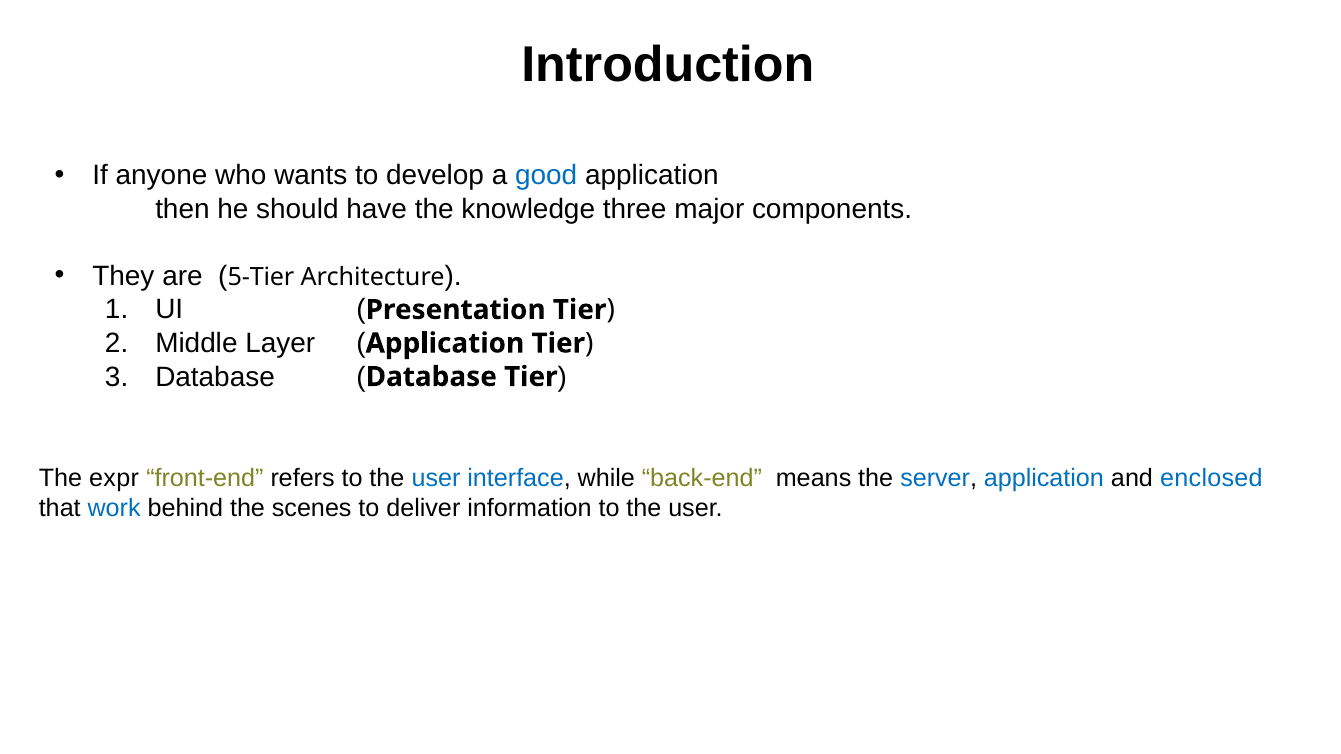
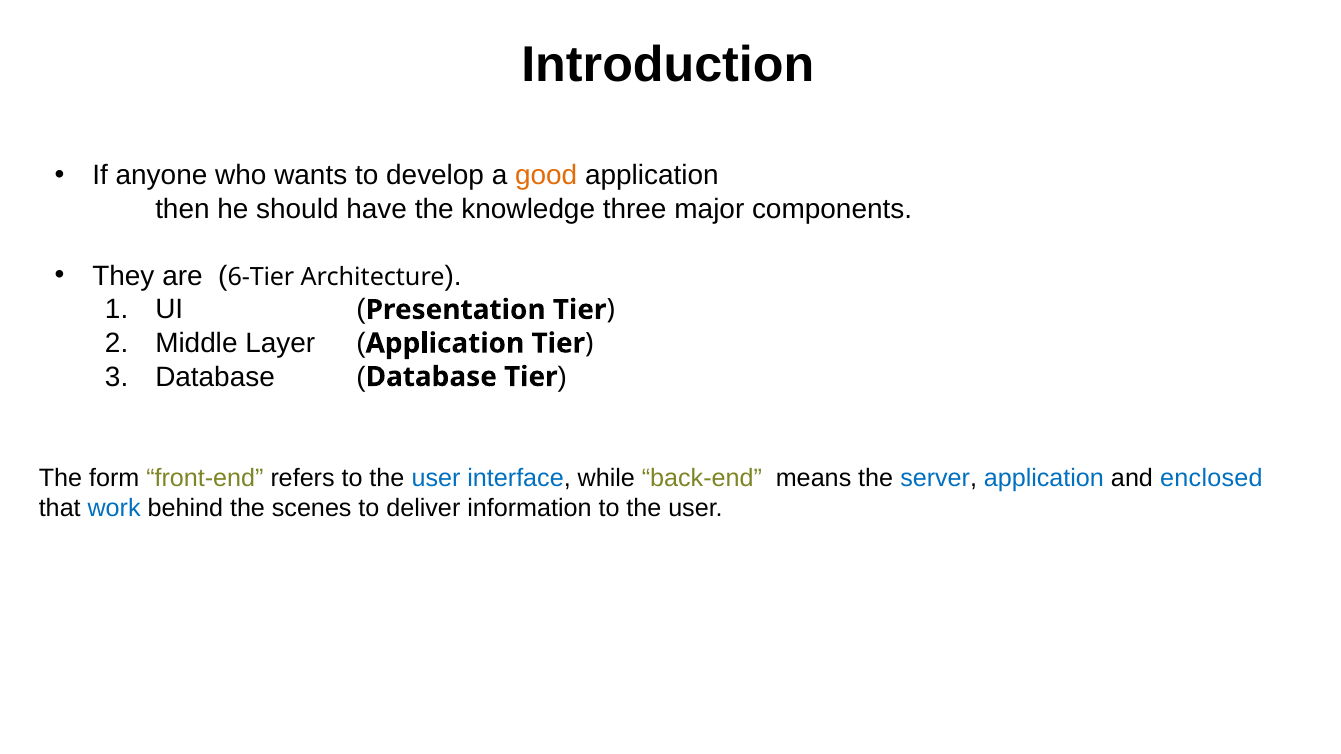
good colour: blue -> orange
5-Tier: 5-Tier -> 6-Tier
expr: expr -> form
